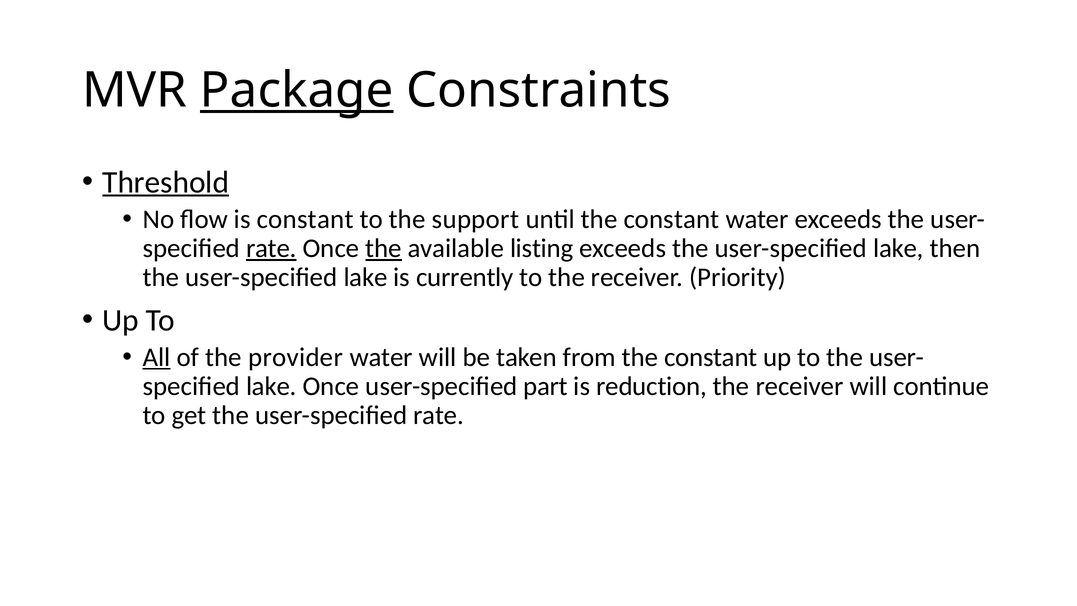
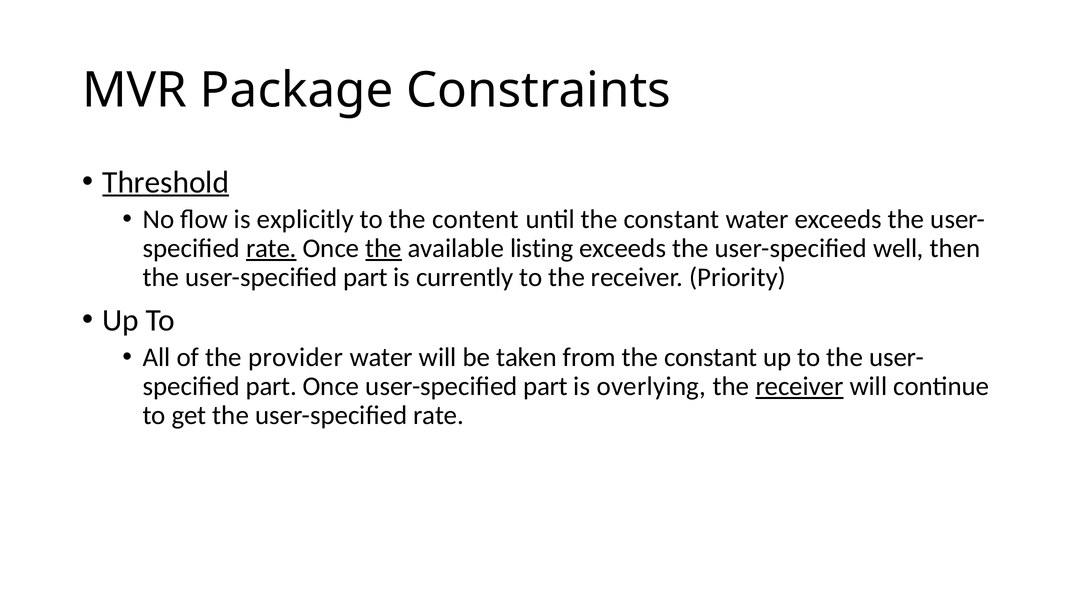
Package underline: present -> none
is constant: constant -> explicitly
support: support -> content
exceeds the user-specified lake: lake -> well
lake at (366, 277): lake -> part
All underline: present -> none
lake at (271, 386): lake -> part
reduction: reduction -> overlying
receiver at (800, 386) underline: none -> present
